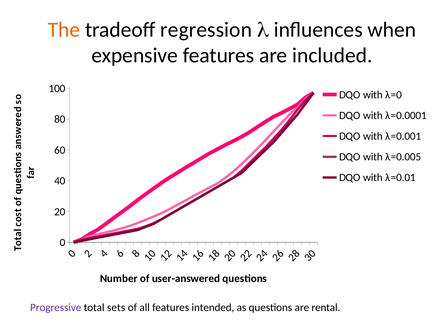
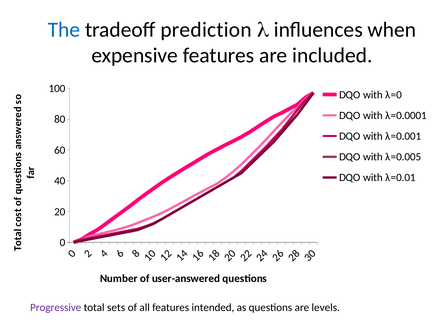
The colour: orange -> blue
regression: regression -> prediction
rental: rental -> levels
